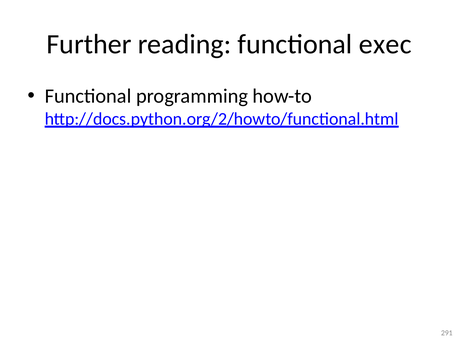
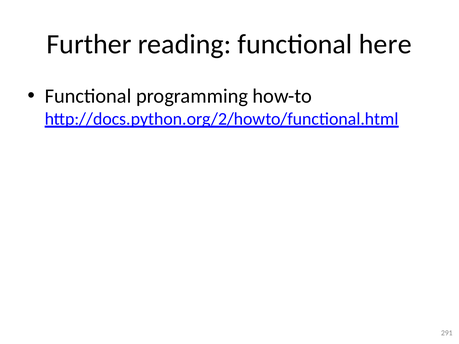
exec: exec -> here
